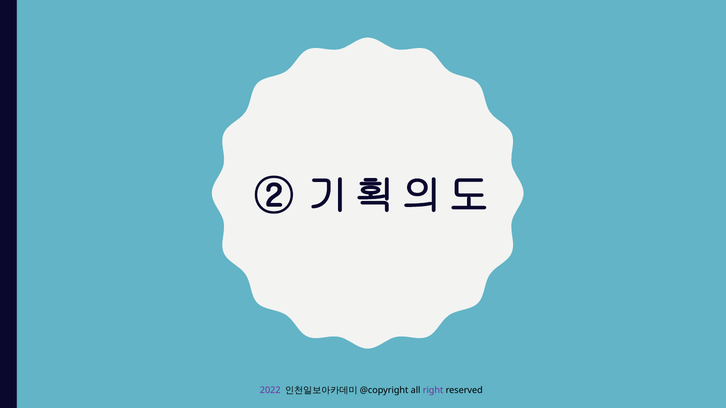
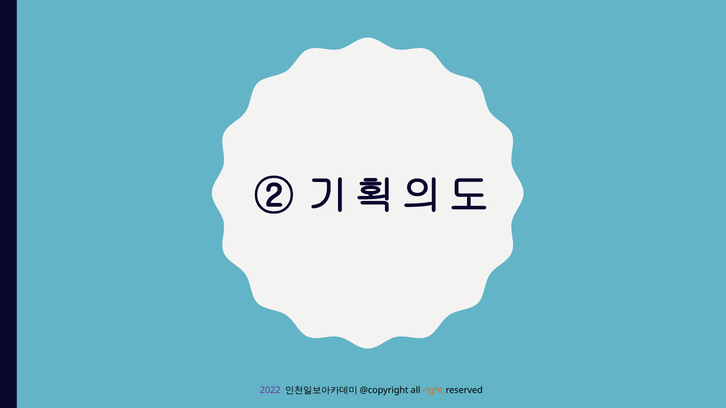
right colour: purple -> orange
